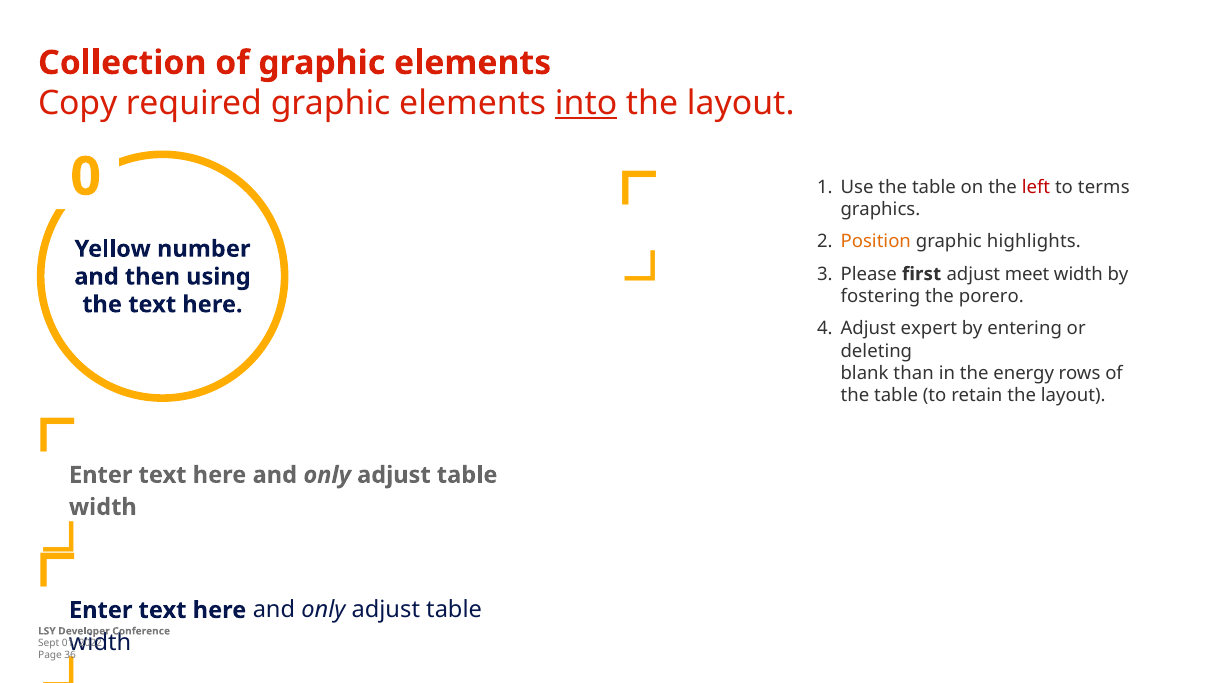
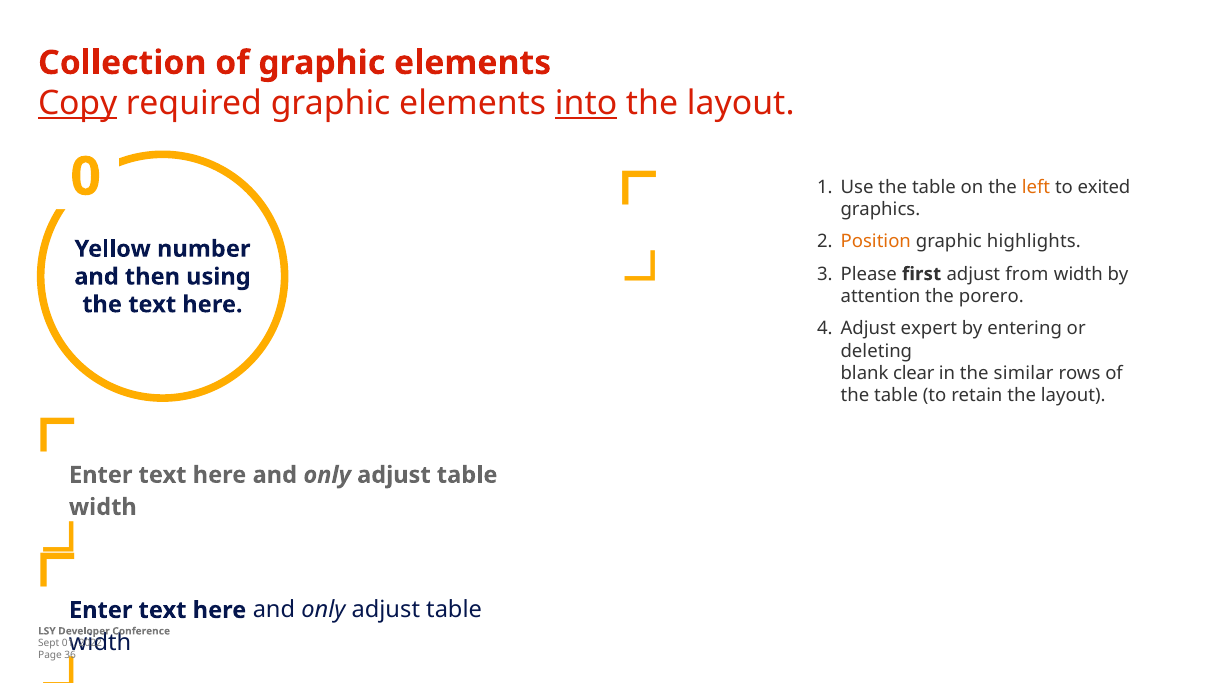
Copy underline: none -> present
left colour: red -> orange
terms: terms -> exited
meet: meet -> from
fostering: fostering -> attention
than: than -> clear
energy: energy -> similar
